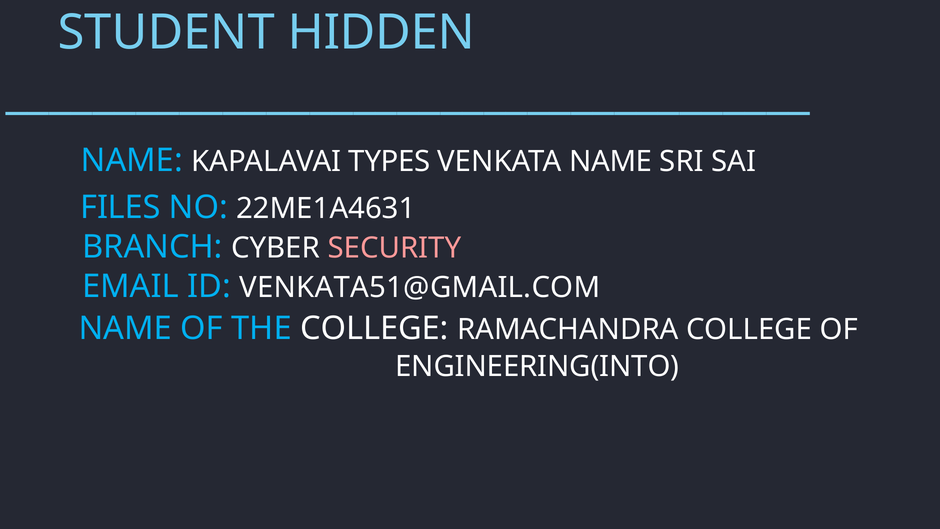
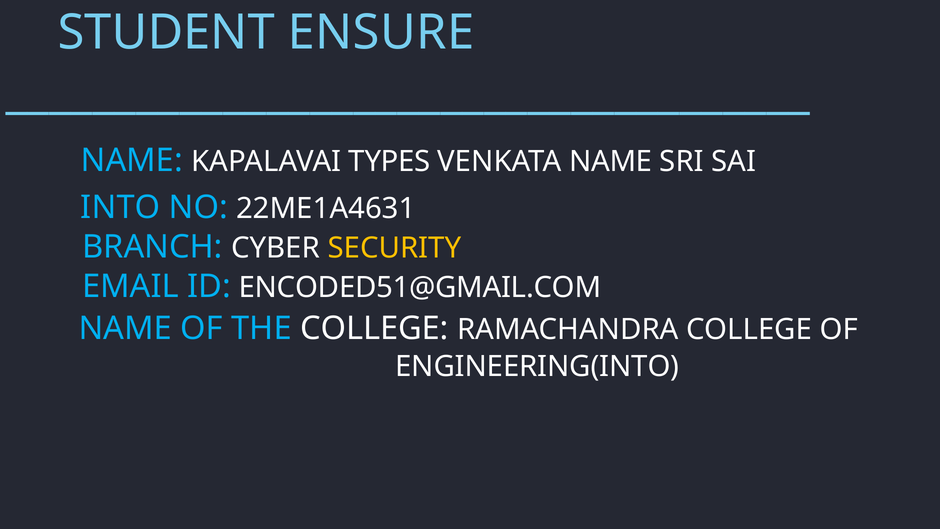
HIDDEN: HIDDEN -> ENSURE
FILES: FILES -> INTO
SECURITY colour: pink -> yellow
VENKATA51@GMAIL.COM: VENKATA51@GMAIL.COM -> ENCODED51@GMAIL.COM
